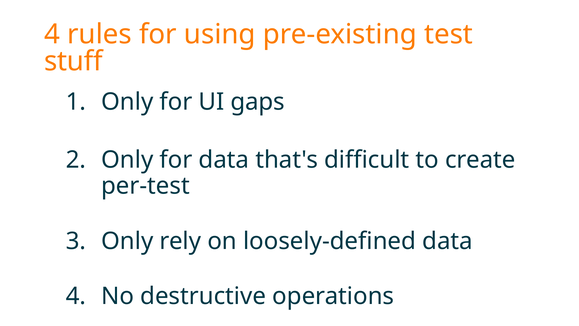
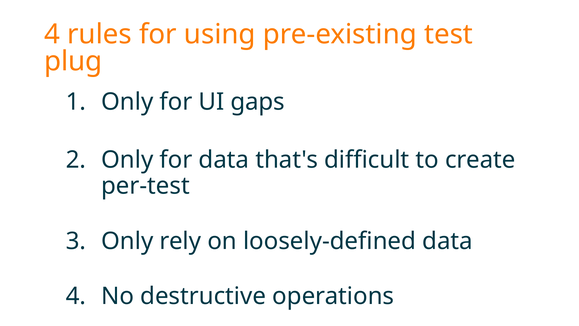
stuff: stuff -> plug
